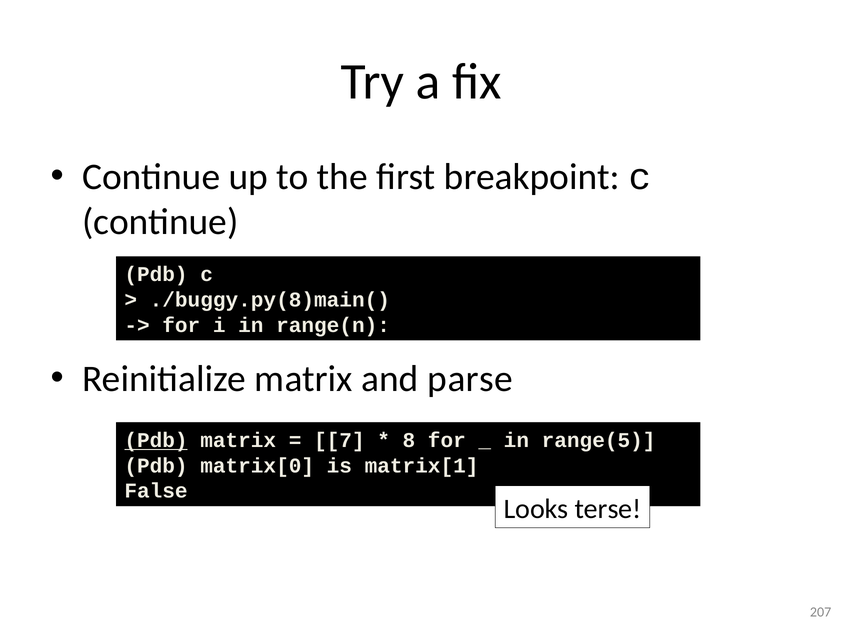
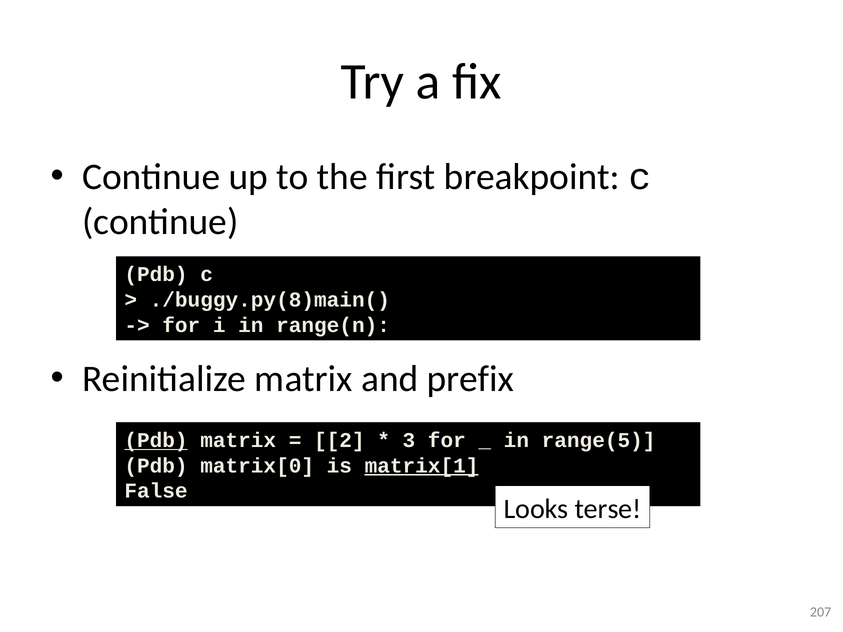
parse: parse -> prefix
7: 7 -> 2
8: 8 -> 3
matrix[1 underline: none -> present
